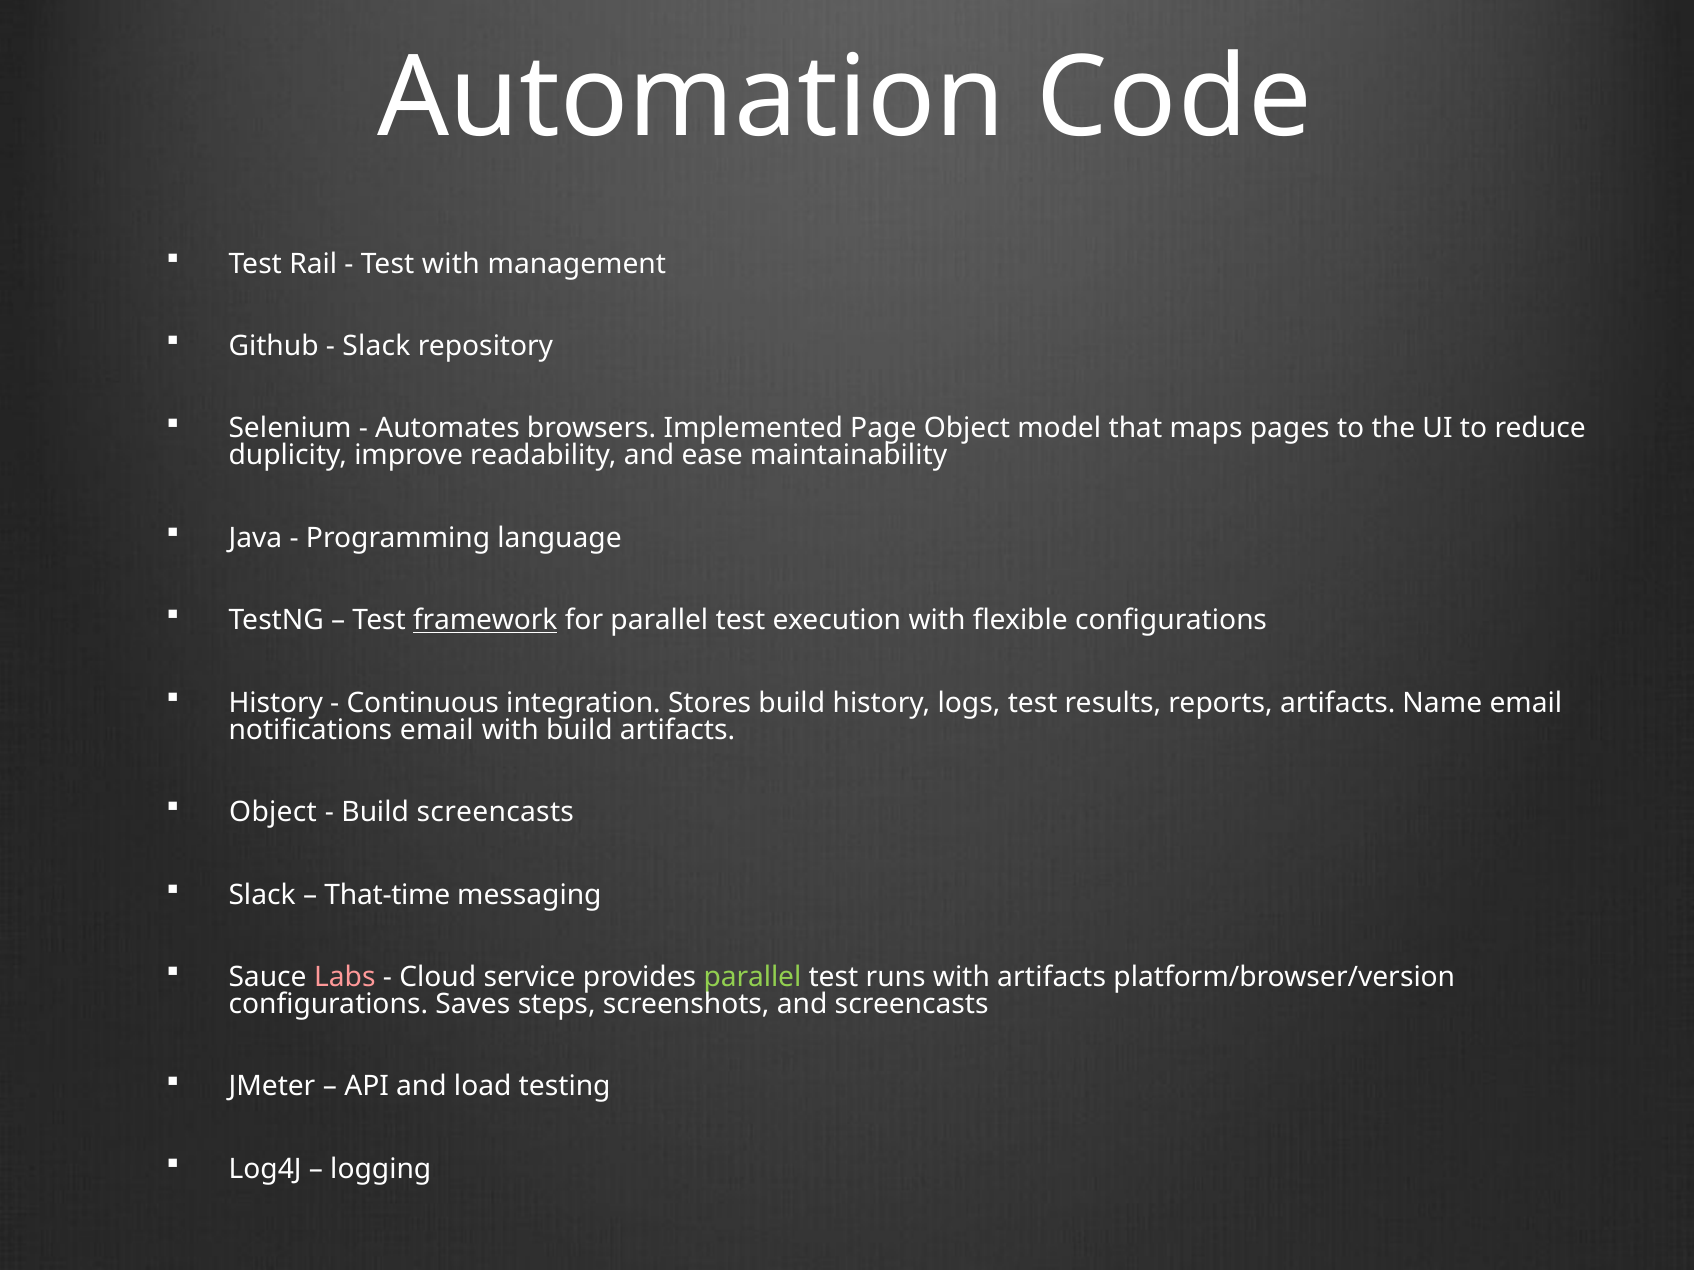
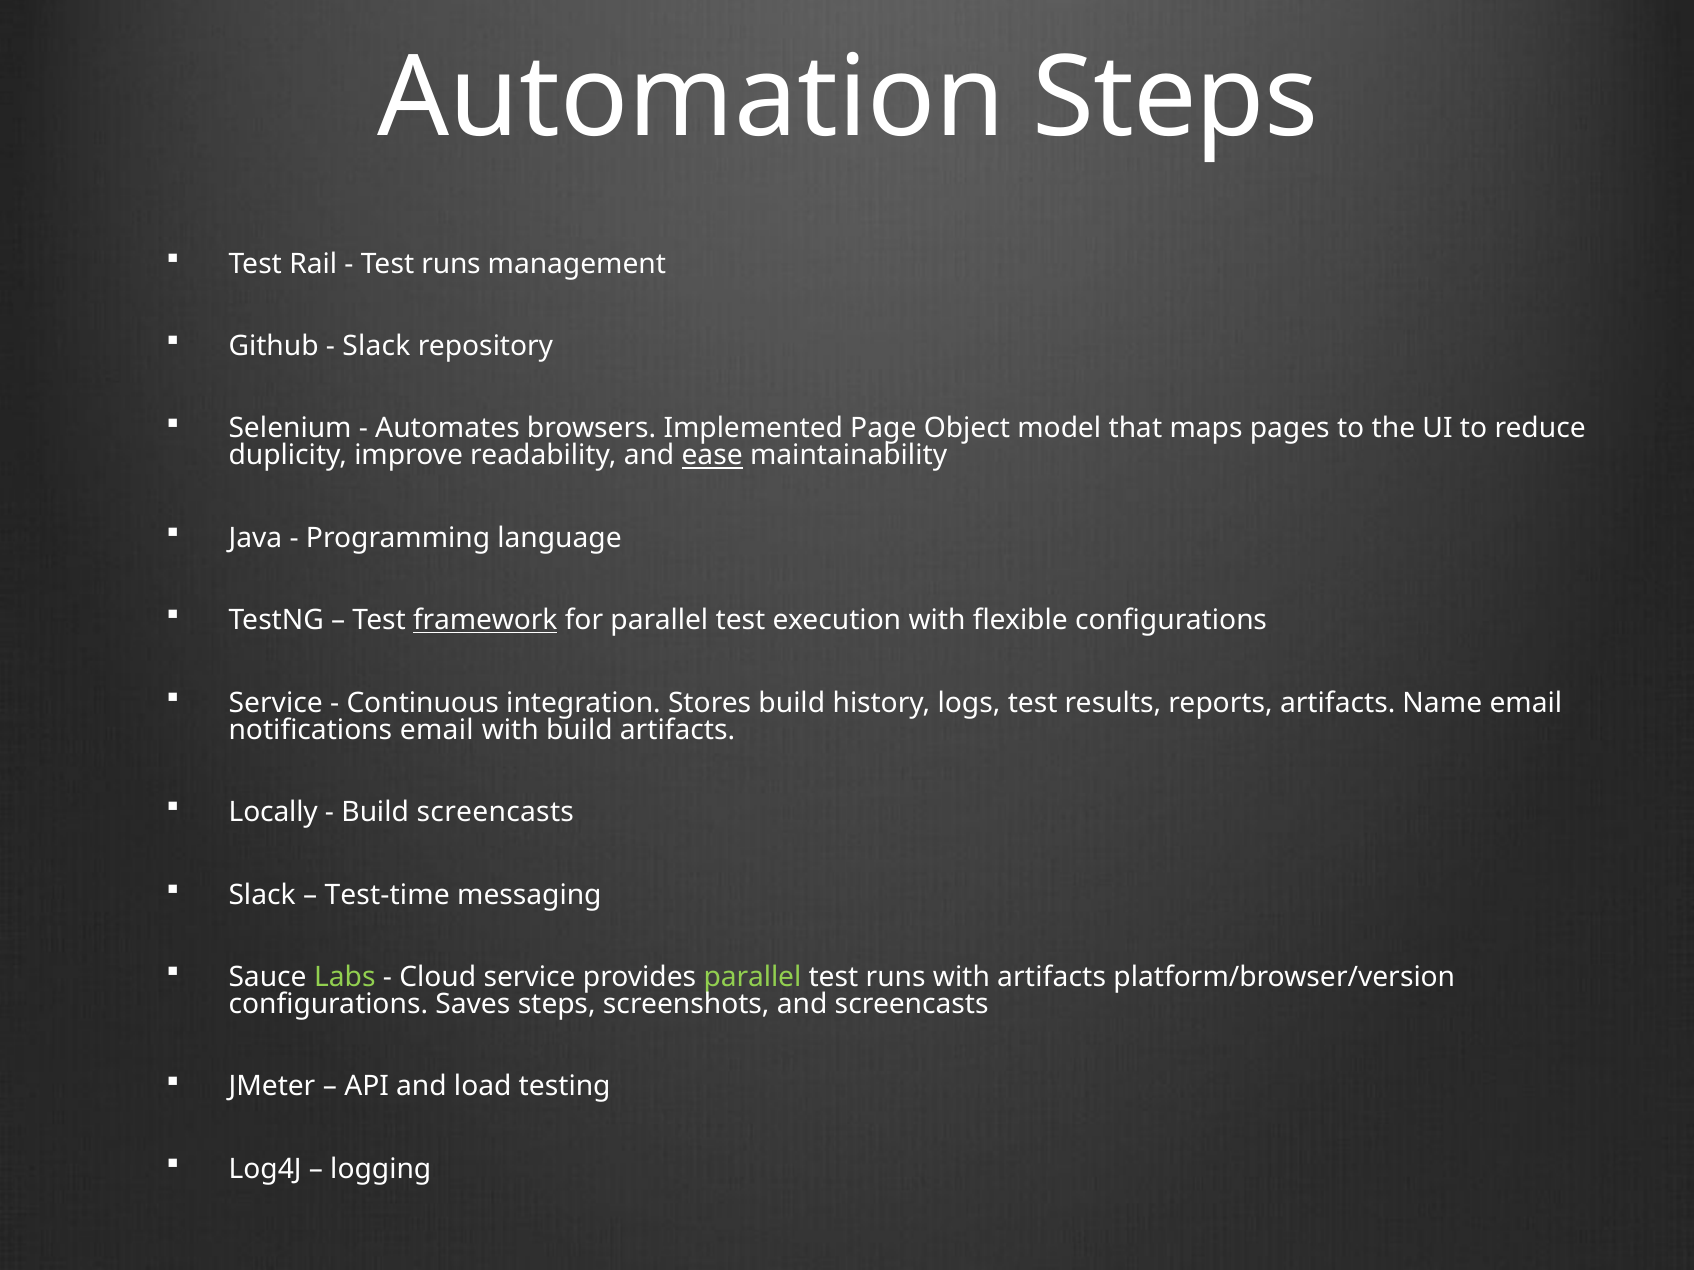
Automation Code: Code -> Steps
with at (451, 264): with -> runs
ease underline: none -> present
History at (276, 703): History -> Service
Object at (273, 813): Object -> Locally
That-time: That-time -> Test-time
Labs colour: pink -> light green
